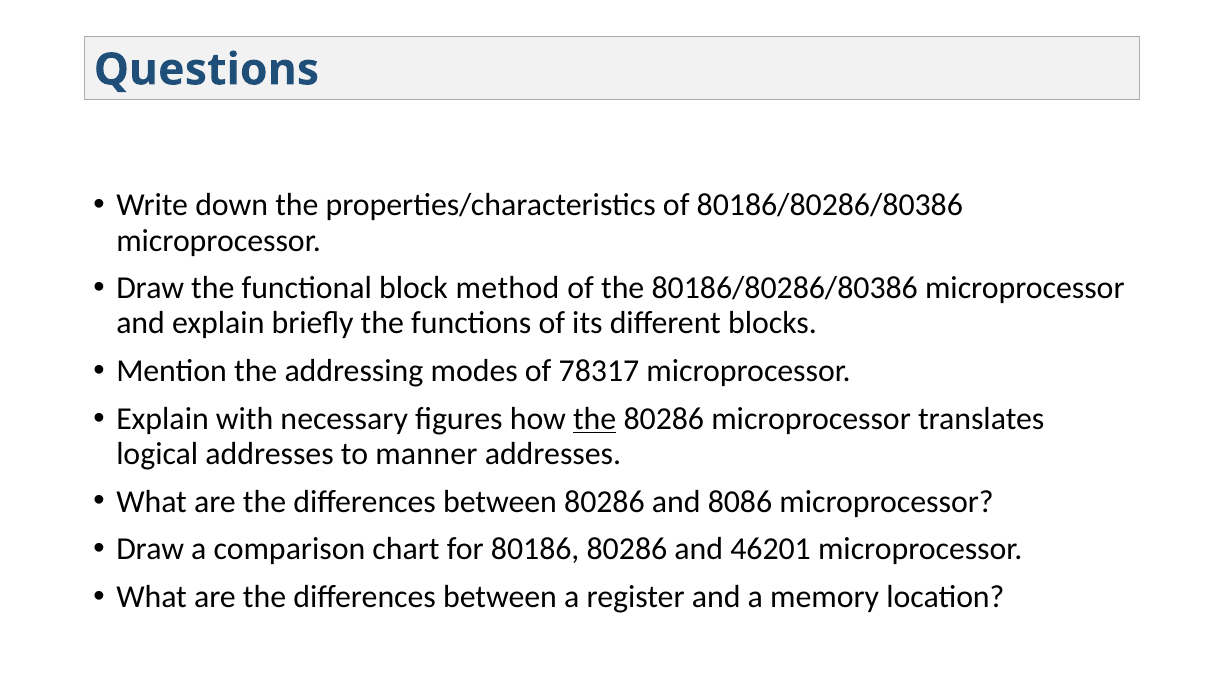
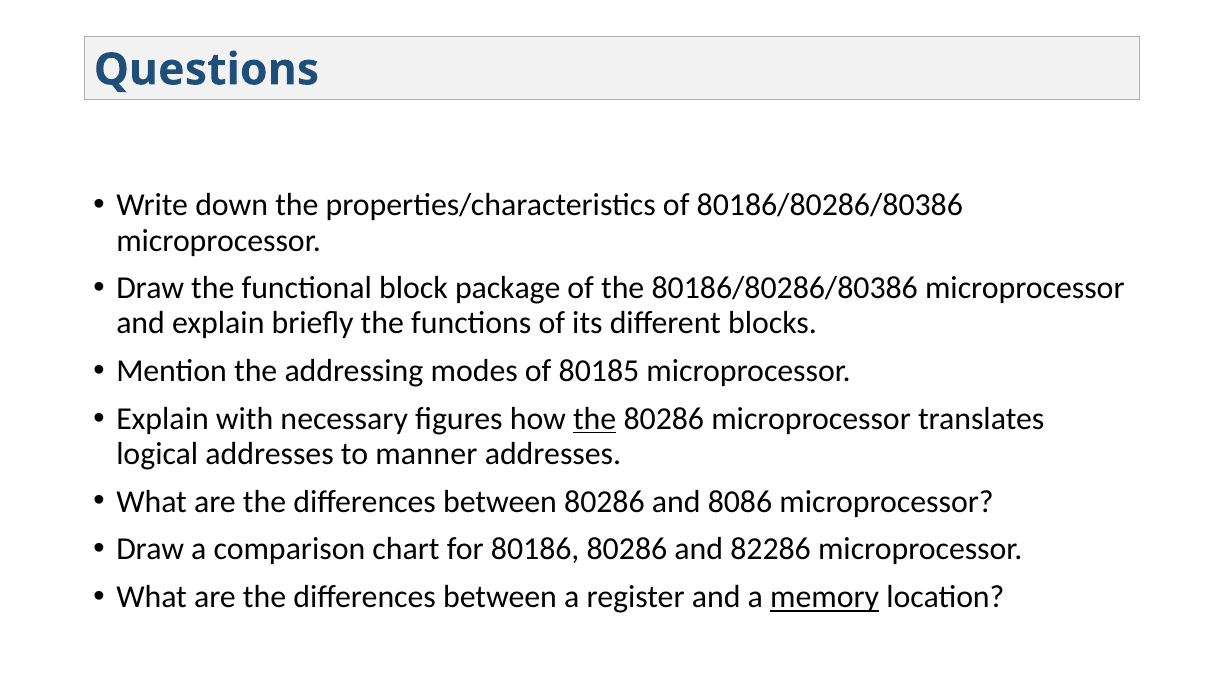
method: method -> package
78317: 78317 -> 80185
46201: 46201 -> 82286
memory underline: none -> present
